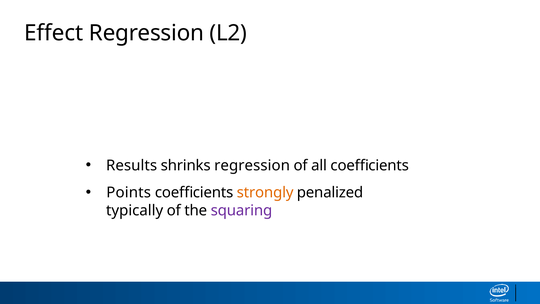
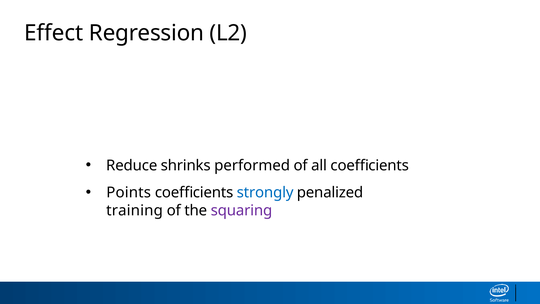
Results: Results -> Reduce
shrinks regression: regression -> performed
strongly colour: orange -> blue
typically: typically -> training
